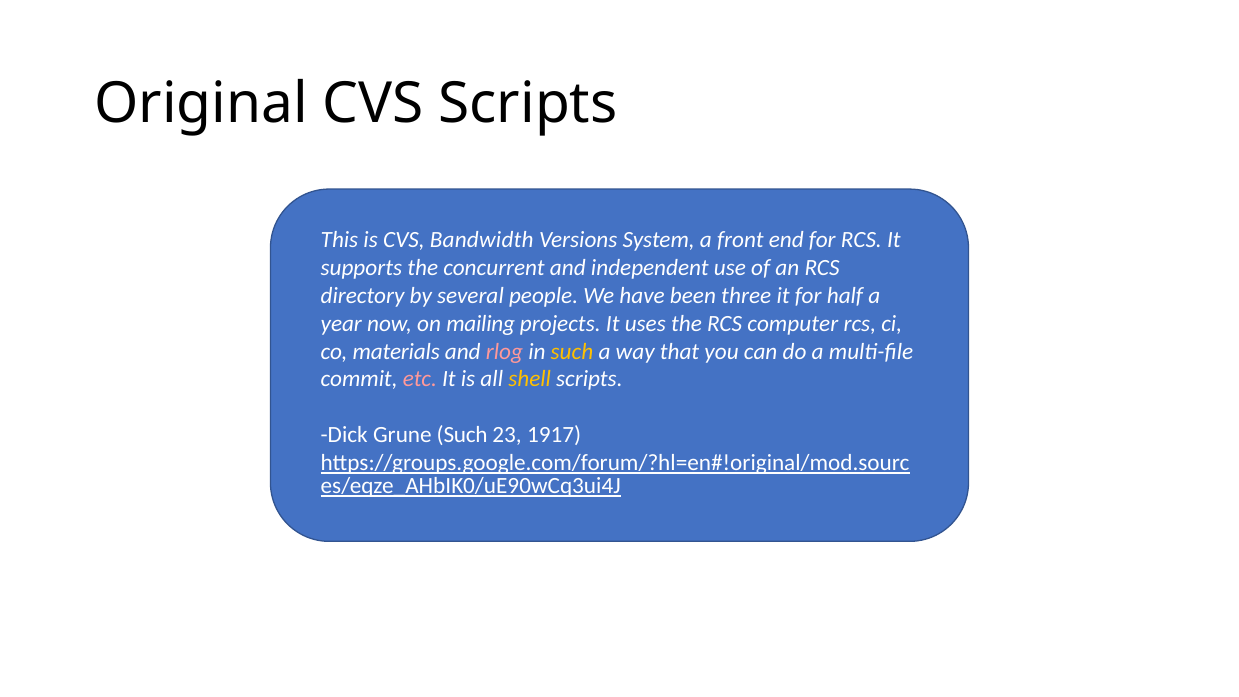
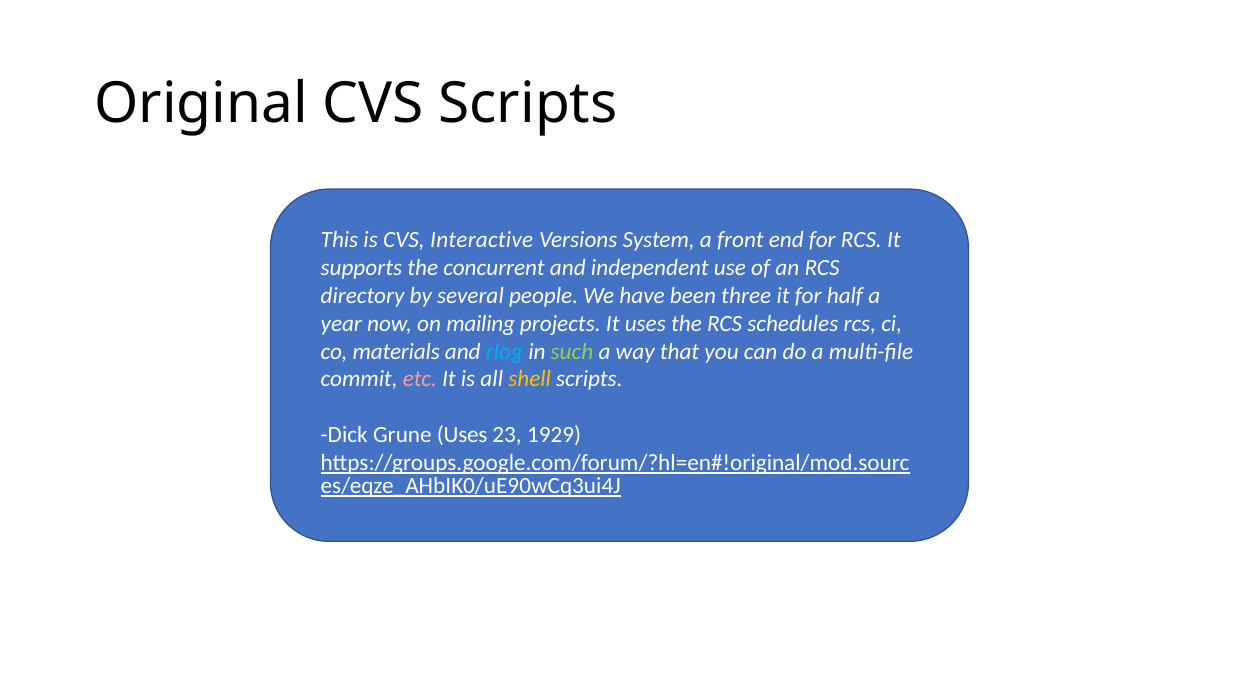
Bandwidth: Bandwidth -> Interactive
computer: computer -> schedules
rlog colour: pink -> light blue
such at (572, 351) colour: yellow -> light green
Grune Such: Such -> Uses
1917: 1917 -> 1929
